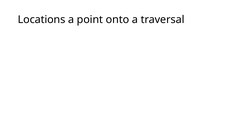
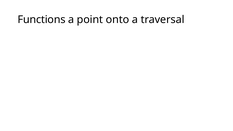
Locations: Locations -> Functions
